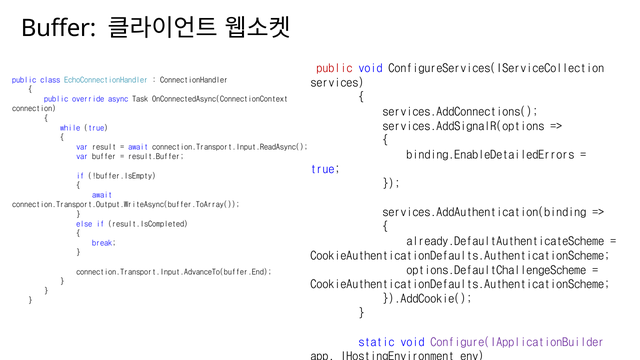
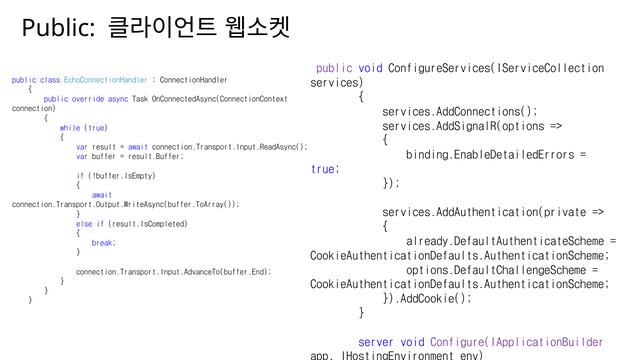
Buffer at (59, 28): Buffer -> Public
public at (334, 68) colour: red -> purple
services.AddAuthentication(binding: services.AddAuthentication(binding -> services.AddAuthentication(private
static: static -> server
